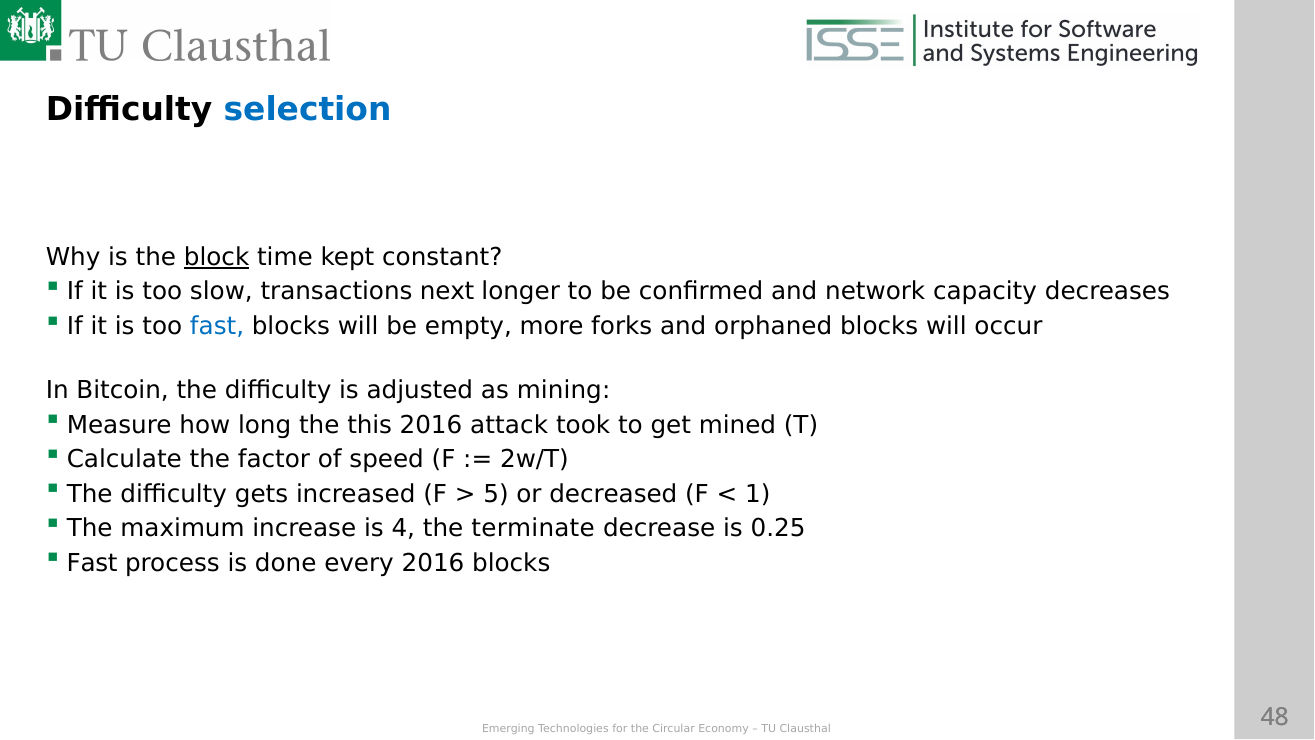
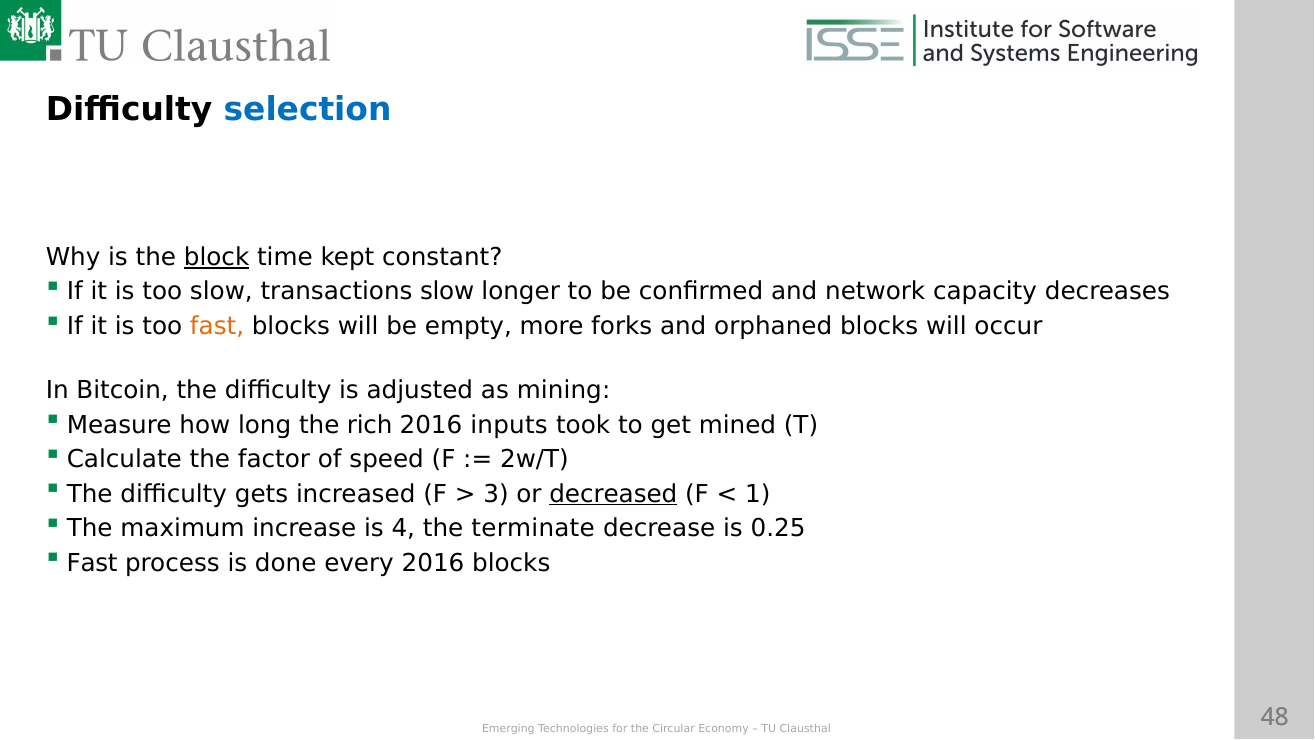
transactions next: next -> slow
fast at (217, 326) colour: blue -> orange
this: this -> rich
attack: attack -> inputs
5: 5 -> 3
decreased underline: none -> present
